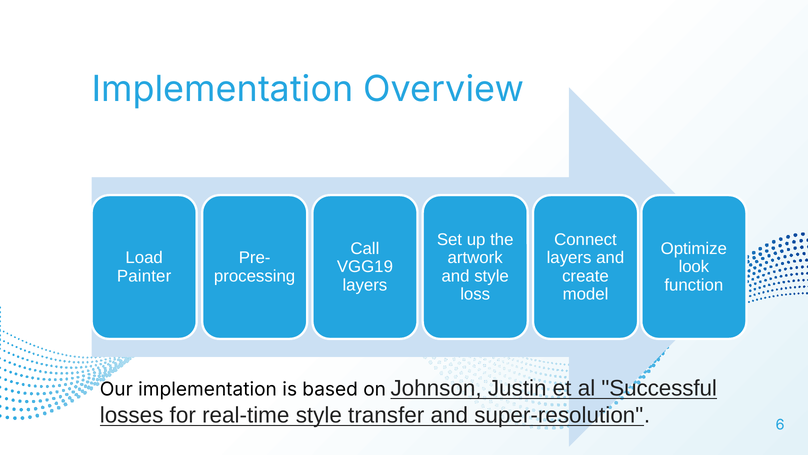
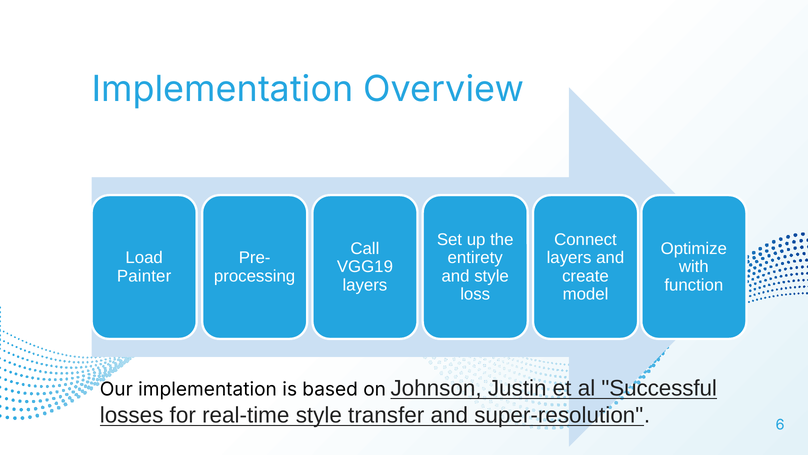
artwork: artwork -> entirety
look: look -> with
